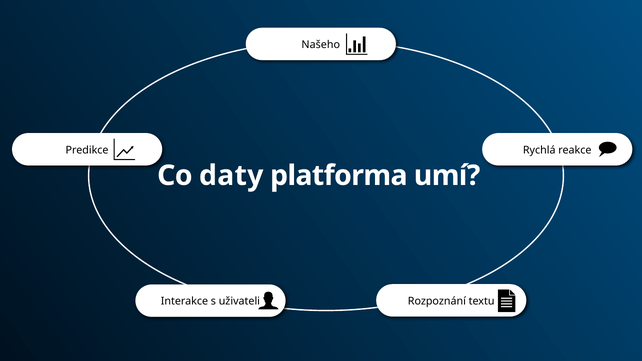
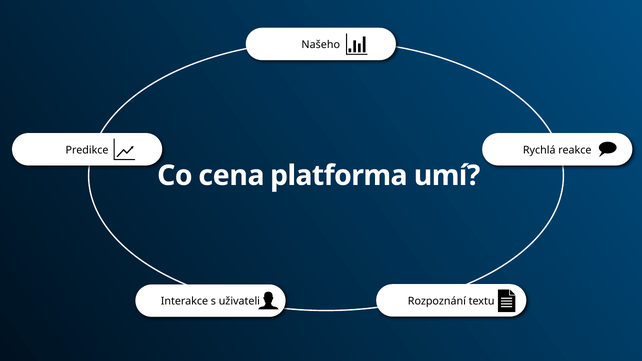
daty: daty -> cena
